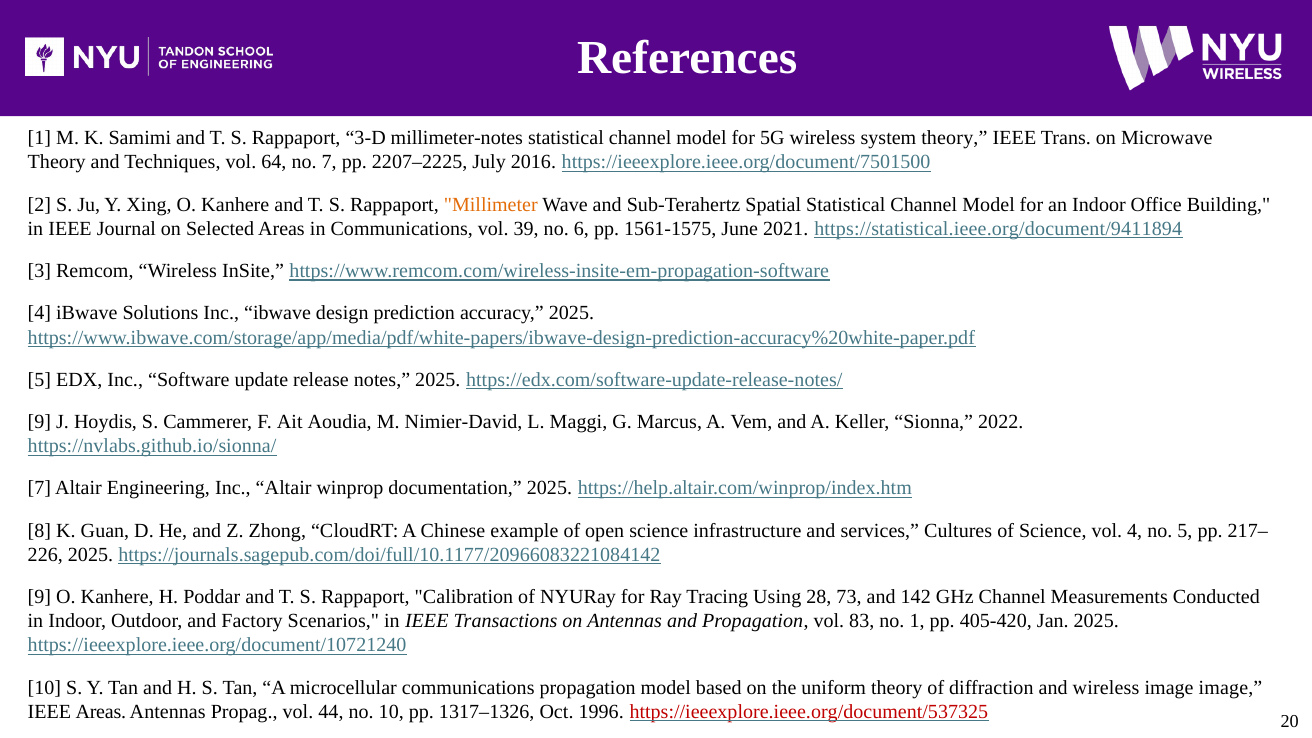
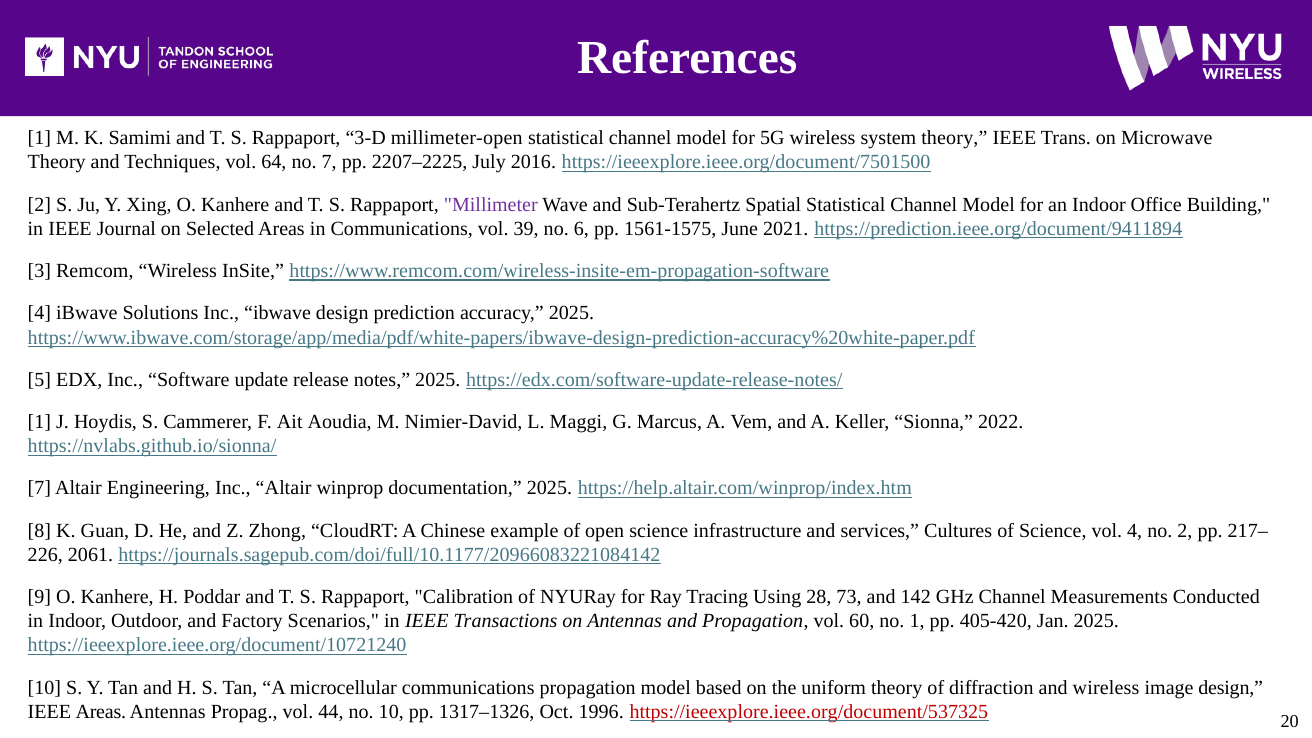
millimeter-notes: millimeter-notes -> millimeter-open
Millimeter colour: orange -> purple
https://statistical.ieee.org/document/9411894: https://statistical.ieee.org/document/9411894 -> https://prediction.ieee.org/document/9411894
9 at (39, 422): 9 -> 1
no 5: 5 -> 2
2025 at (91, 555): 2025 -> 2061
83: 83 -> 60
image image: image -> design
